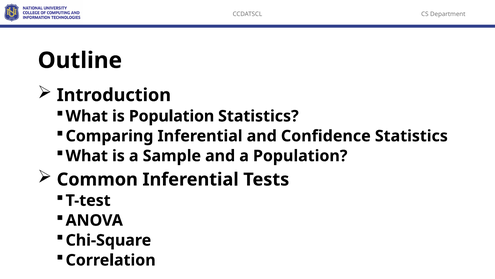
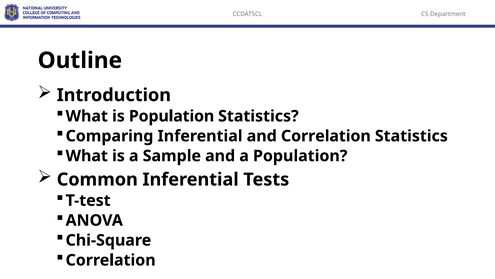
and Confidence: Confidence -> Correlation
